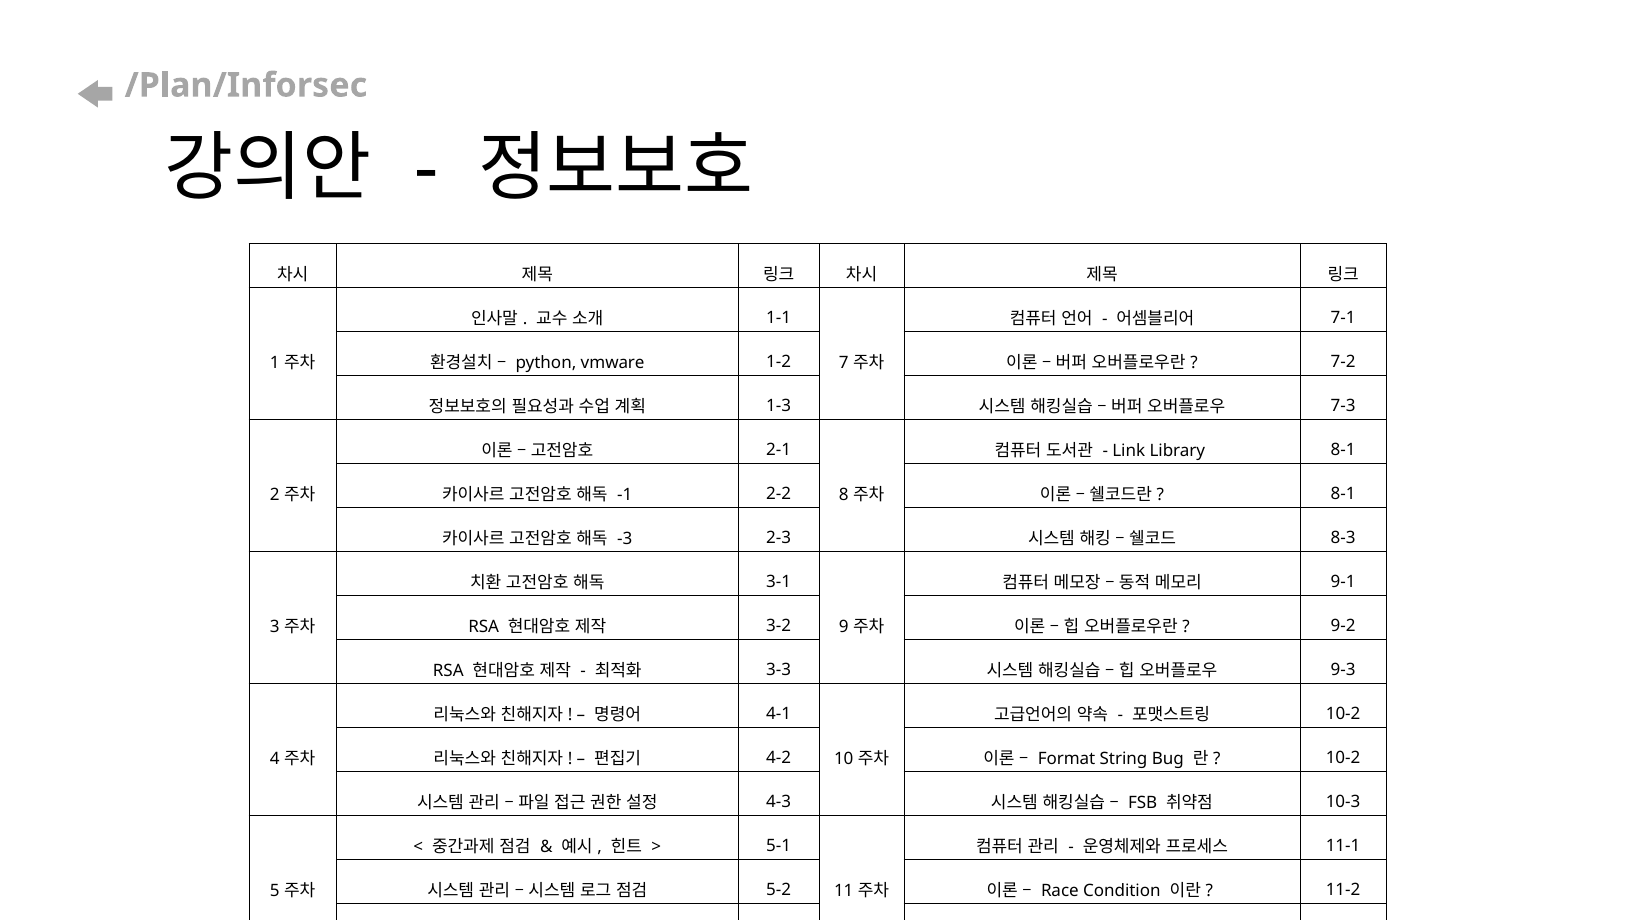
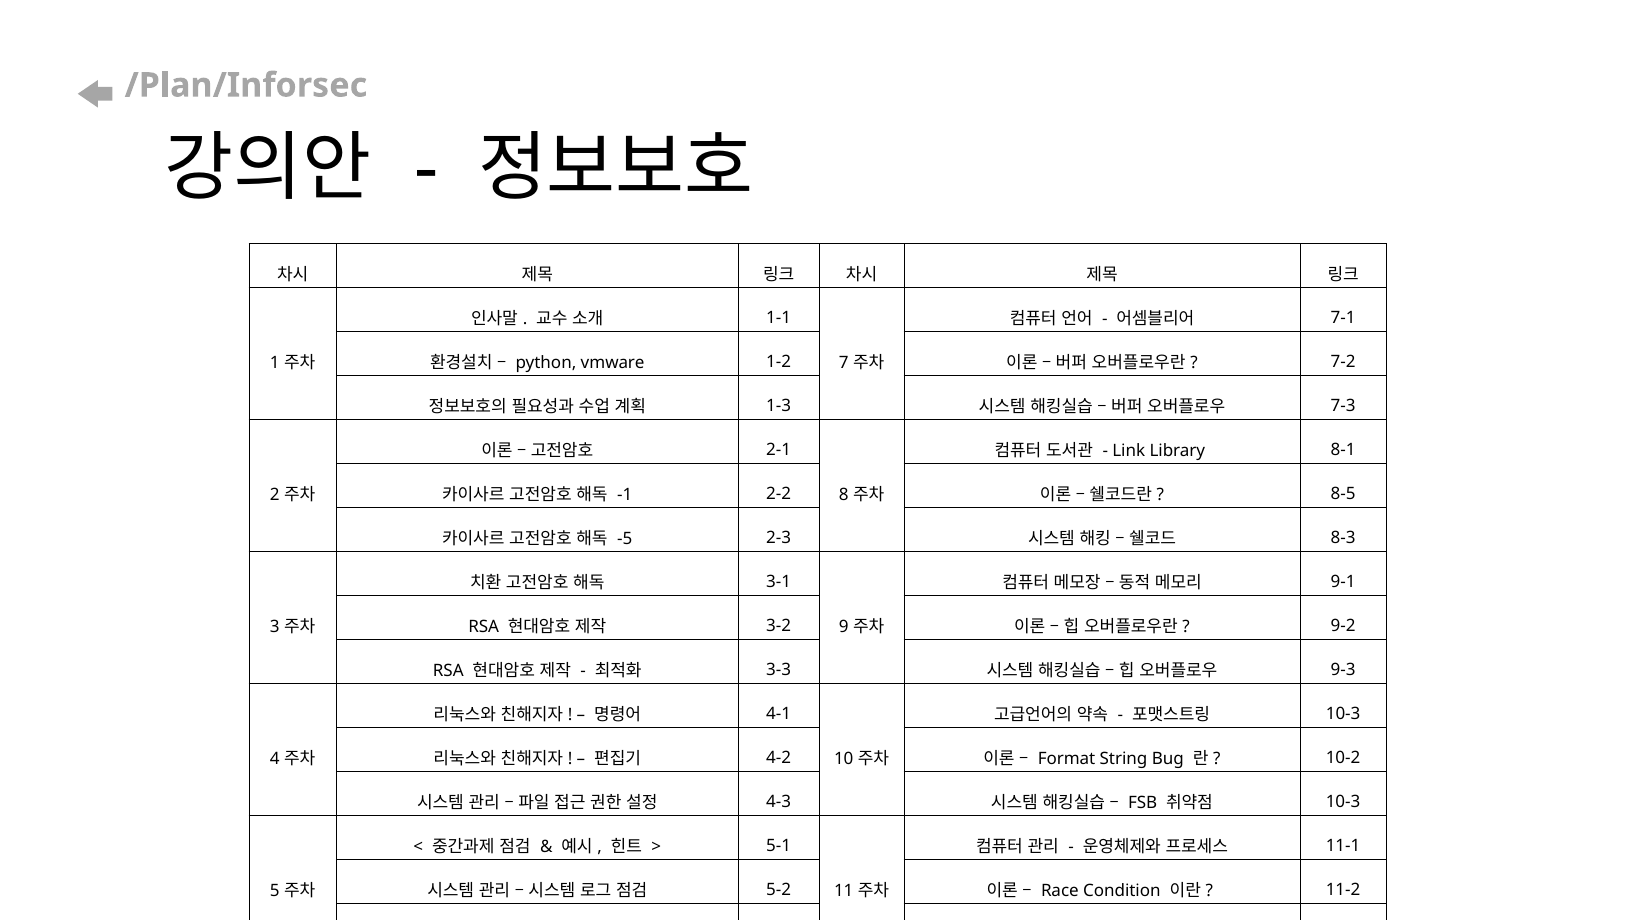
8-1 at (1343, 493): 8-1 -> 8-5
-3: -3 -> -5
10-2 at (1343, 713): 10-2 -> 10-3
